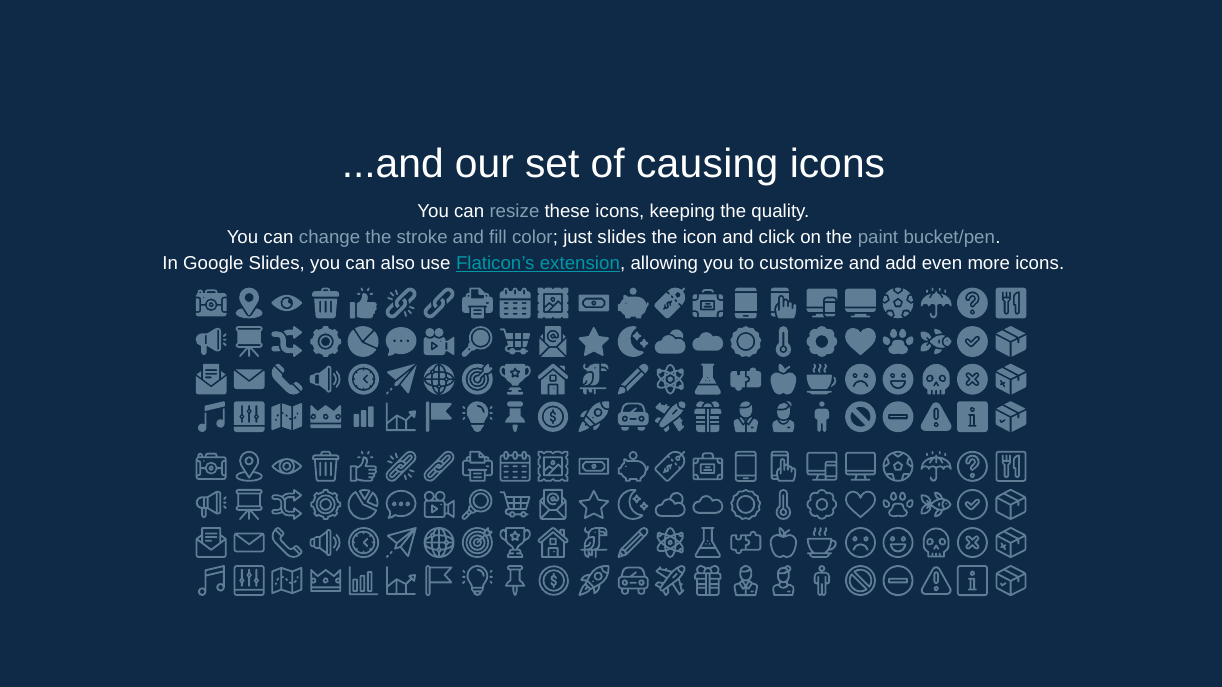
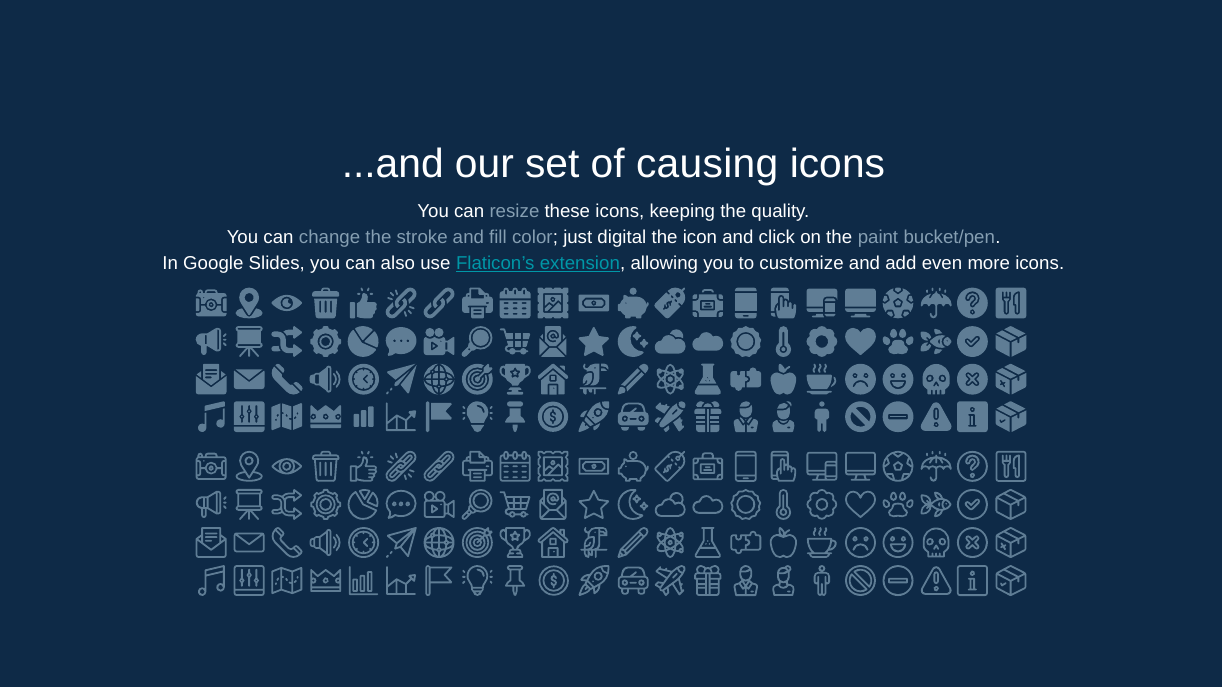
just slides: slides -> digital
